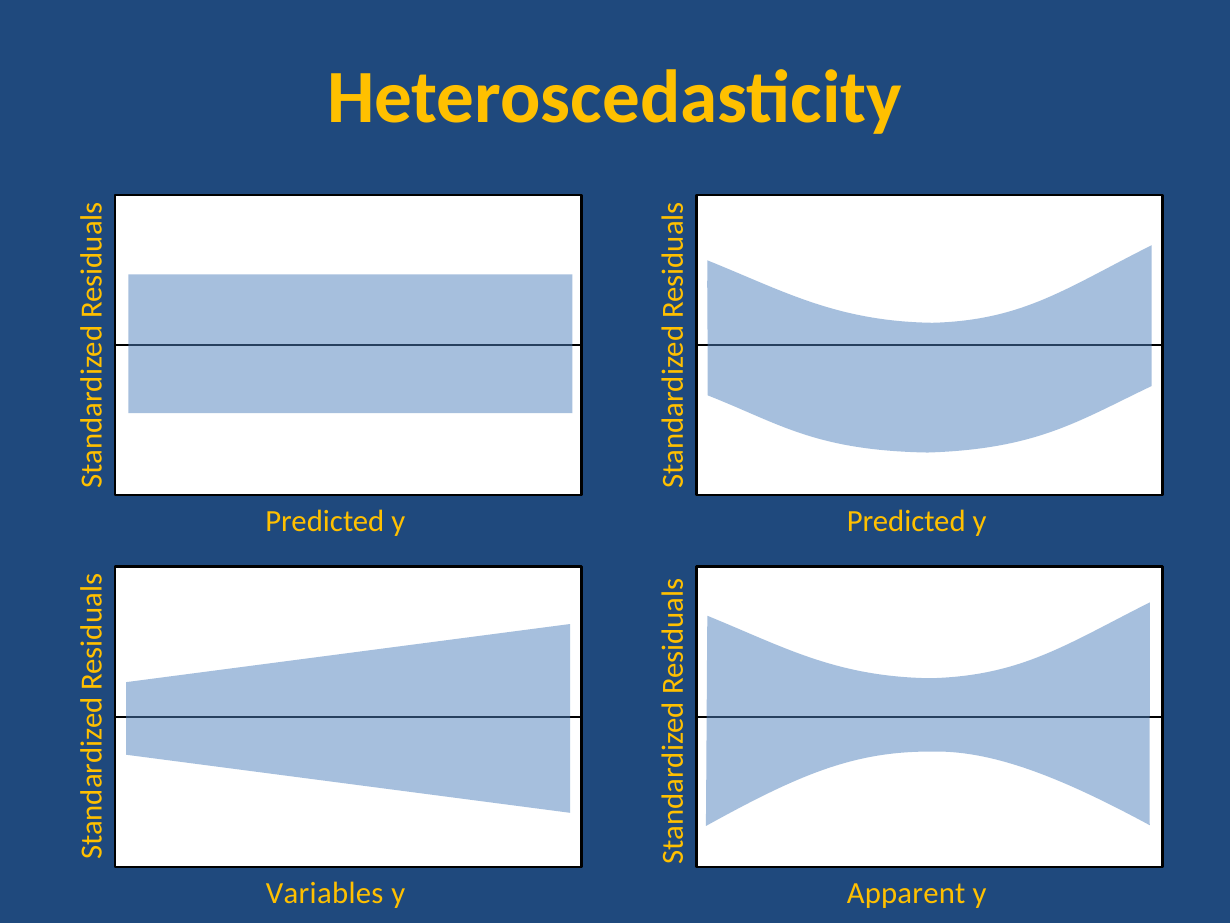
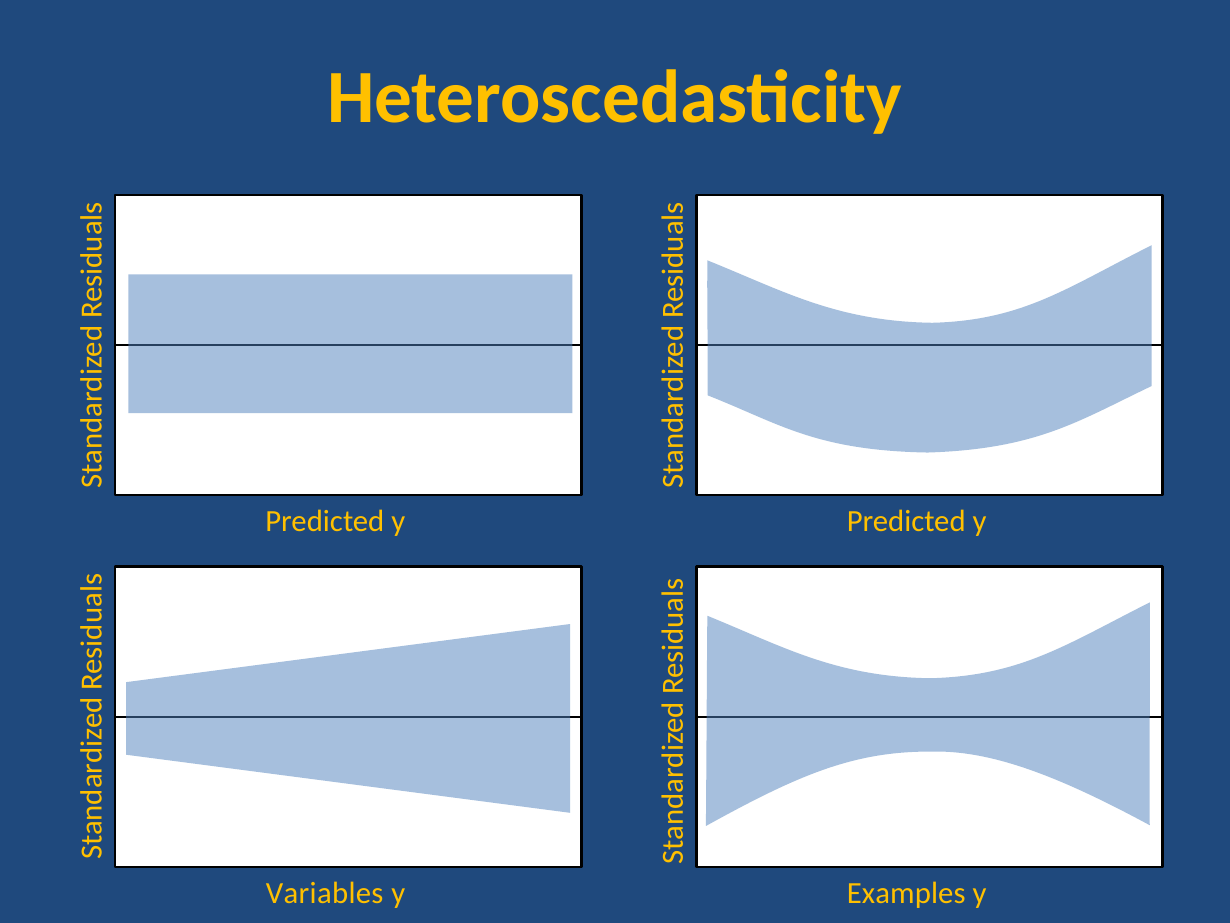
Apparent: Apparent -> Examples
